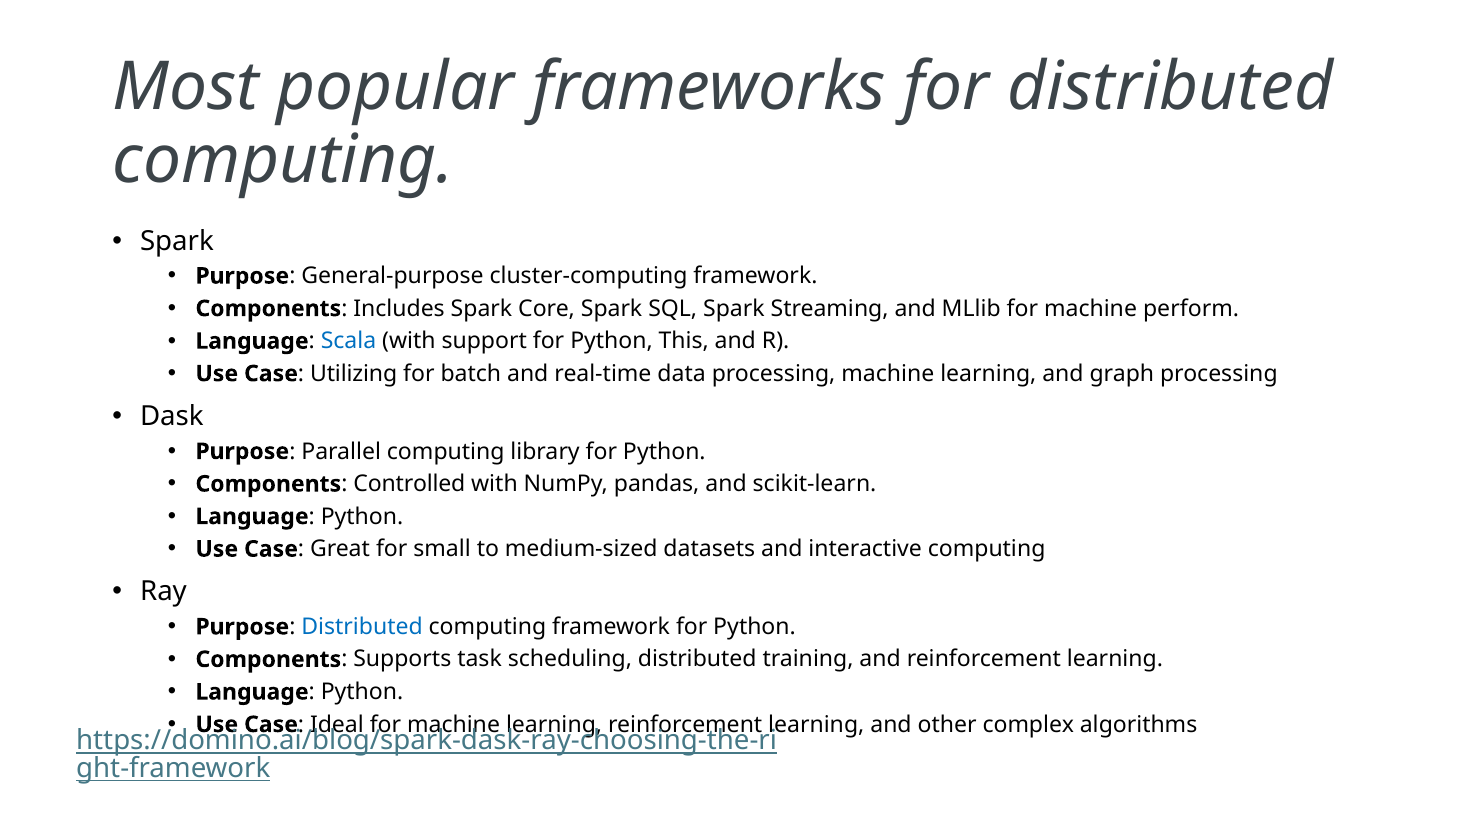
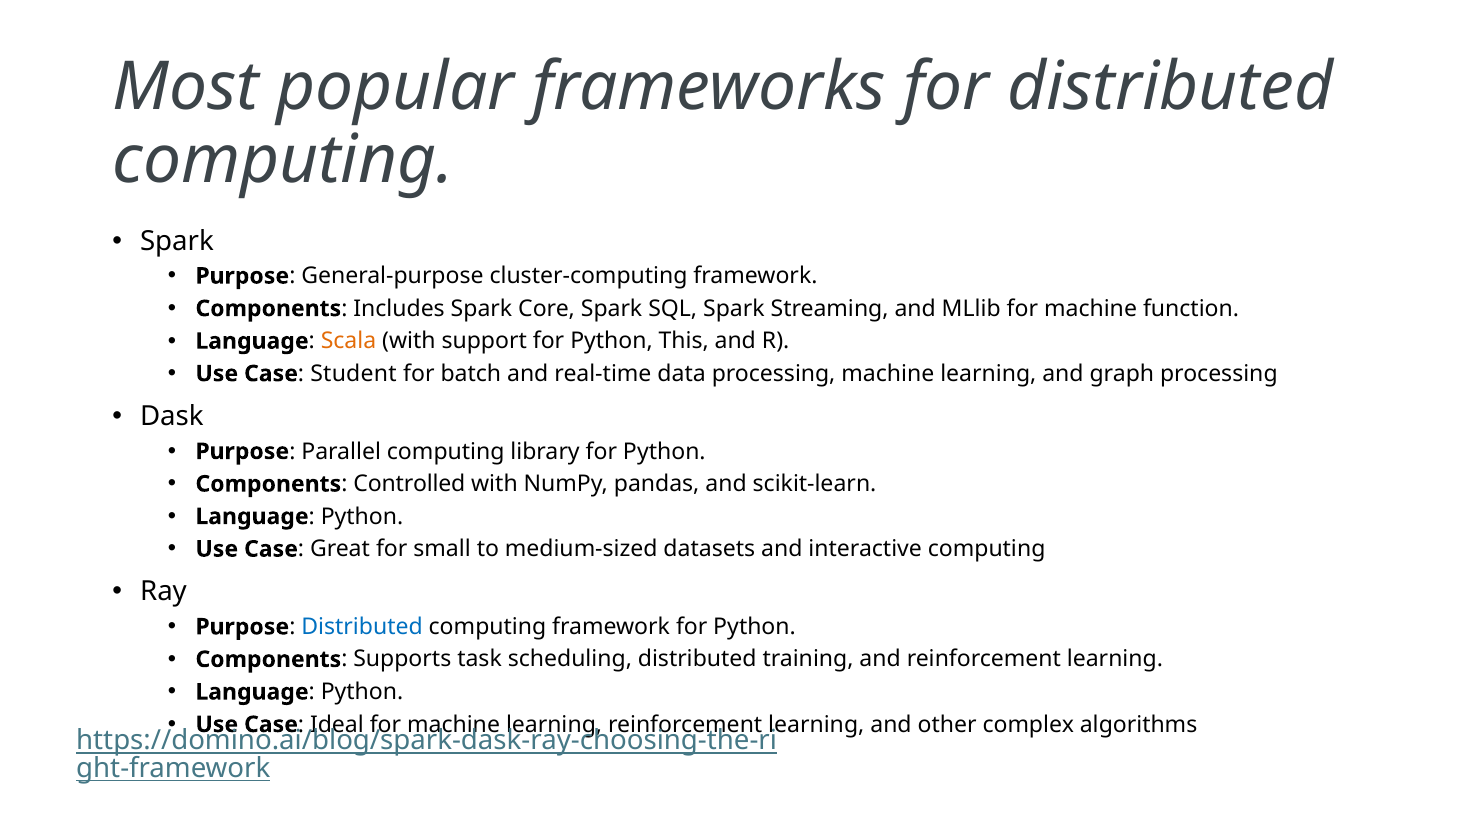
perform: perform -> function
Scala colour: blue -> orange
Utilizing: Utilizing -> Student
